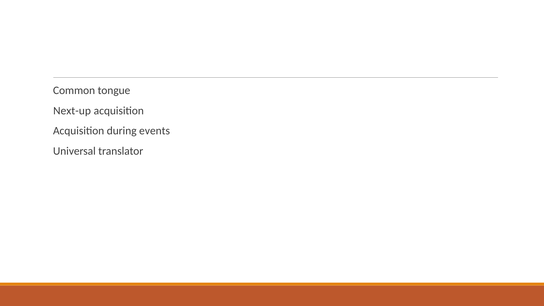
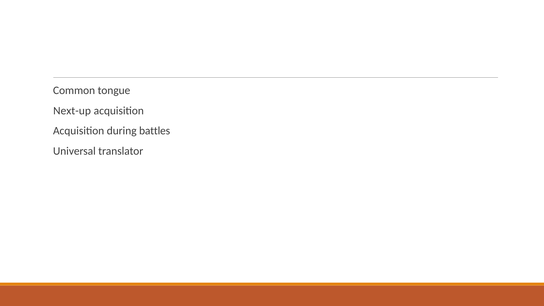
events: events -> battles
